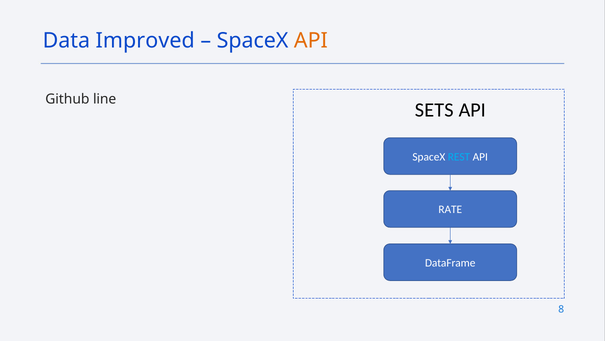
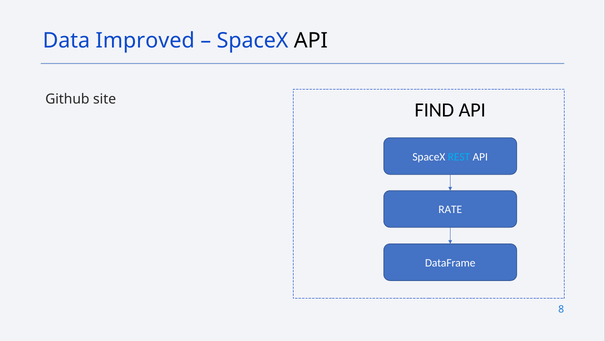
API at (311, 40) colour: orange -> black
line: line -> site
SETS: SETS -> FIND
